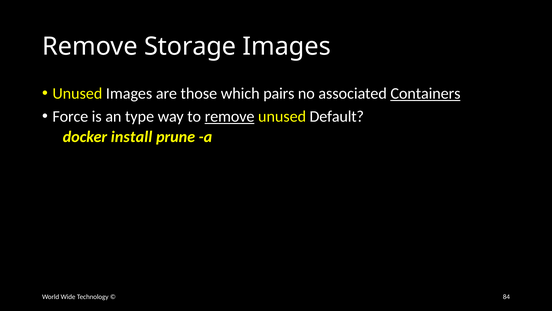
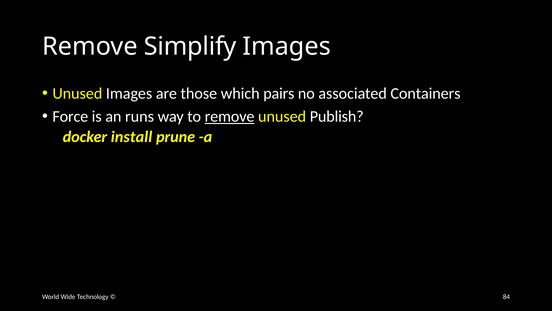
Storage: Storage -> Simplify
Containers underline: present -> none
type: type -> runs
Default: Default -> Publish
